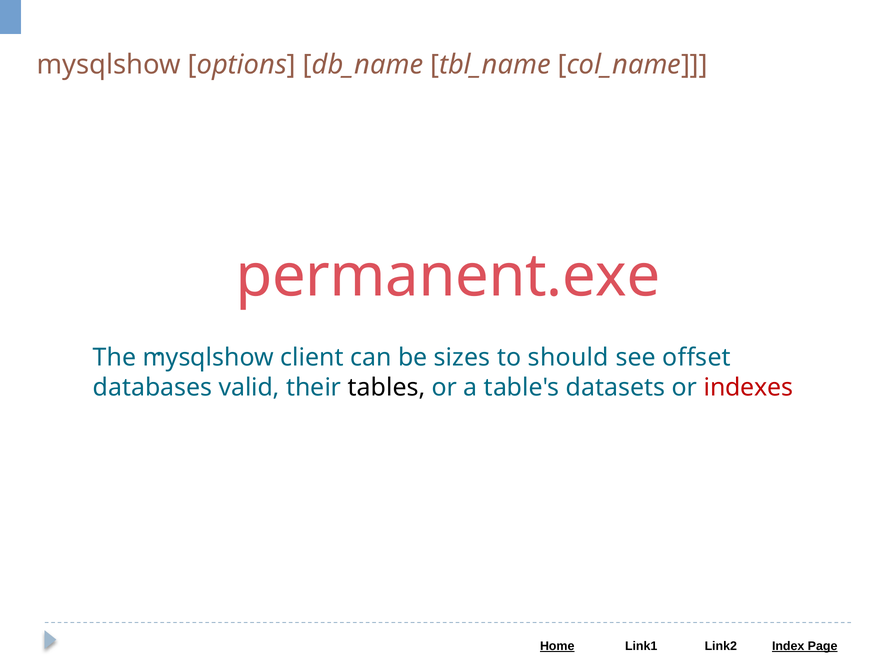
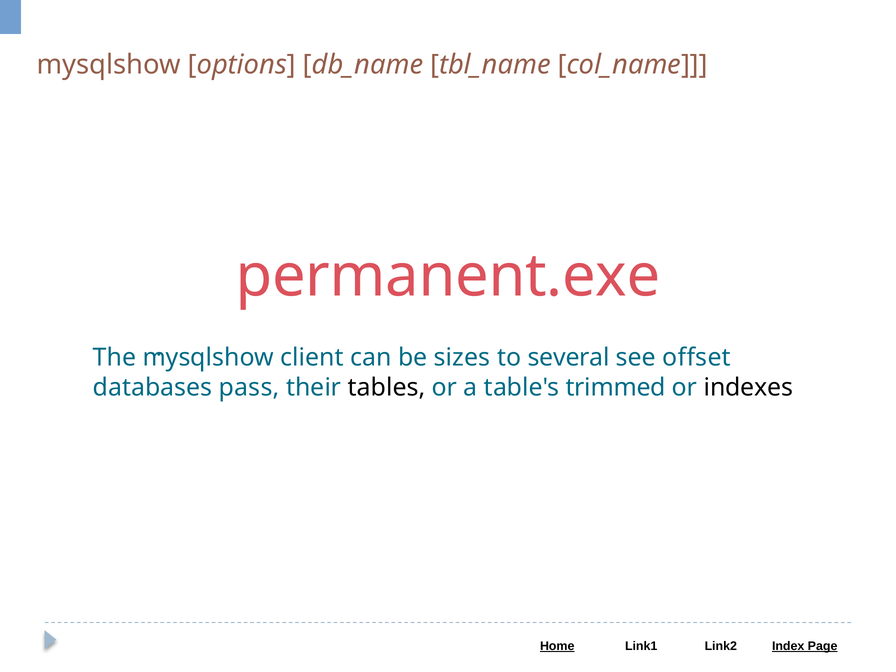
should: should -> several
valid: valid -> pass
datasets: datasets -> trimmed
indexes colour: red -> black
